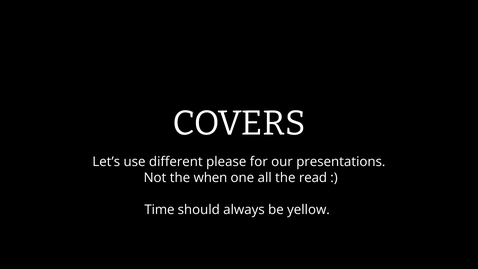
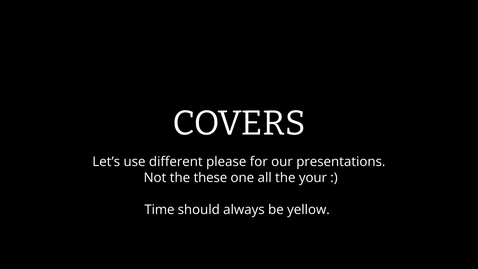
when: when -> these
read: read -> your
